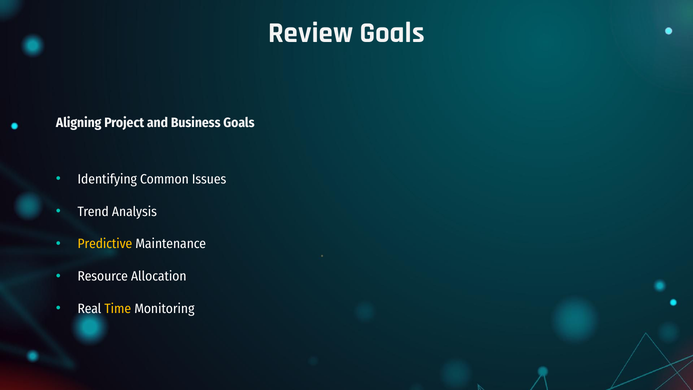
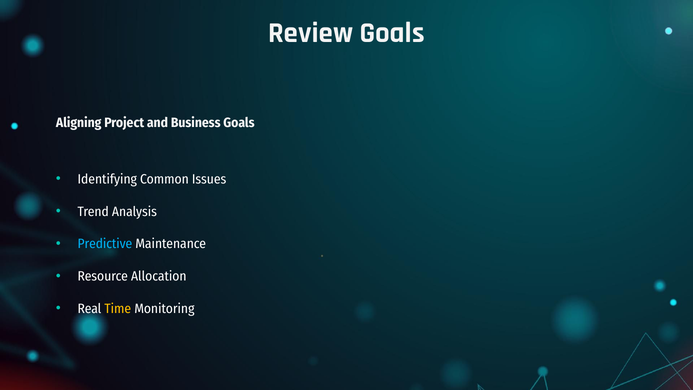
Predictive colour: yellow -> light blue
